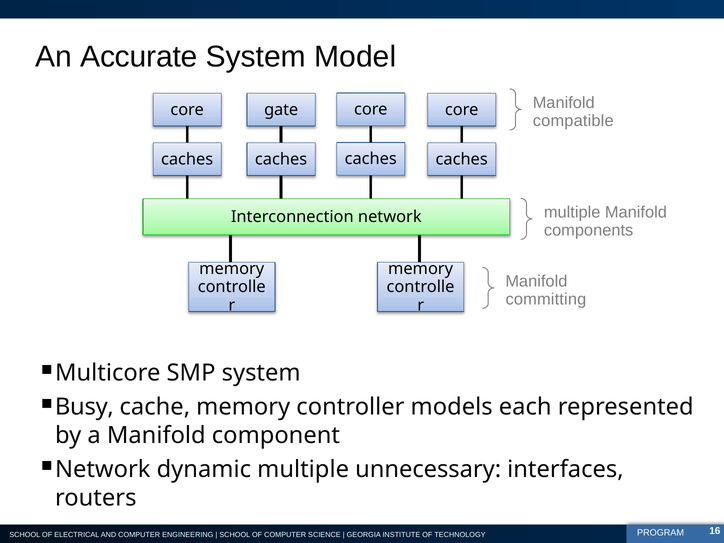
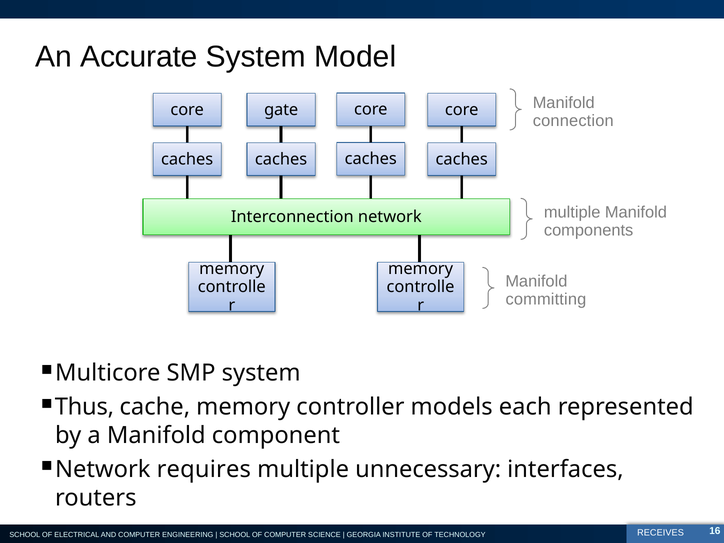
compatible: compatible -> connection
Busy: Busy -> Thus
dynamic: dynamic -> requires
PROGRAM: PROGRAM -> RECEIVES
